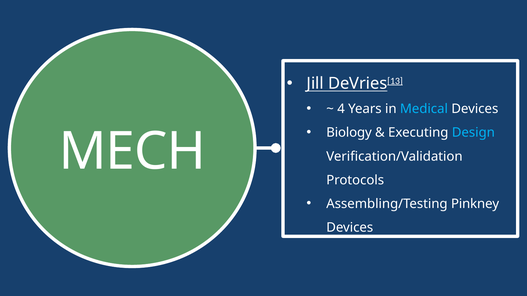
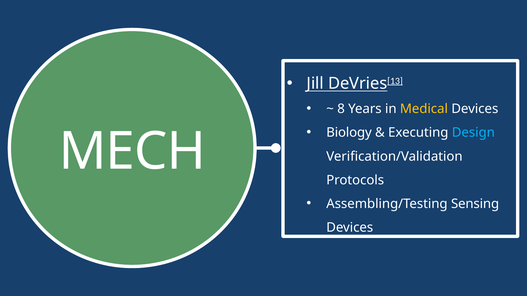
4: 4 -> 8
Medical colour: light blue -> yellow
Pinkney: Pinkney -> Sensing
